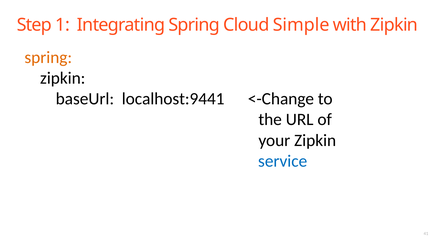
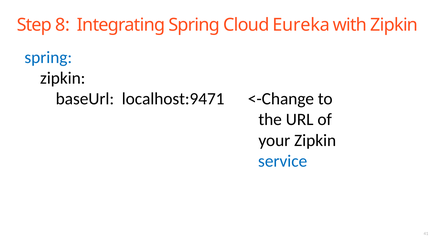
1: 1 -> 8
Simple: Simple -> Eureka
spring at (48, 57) colour: orange -> blue
localhost:9441: localhost:9441 -> localhost:9471
